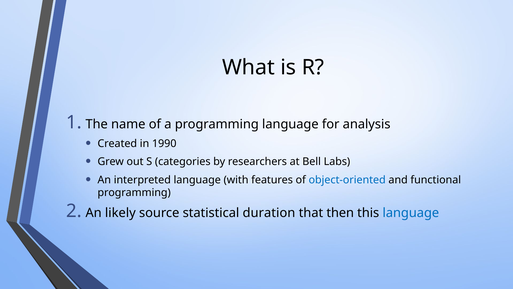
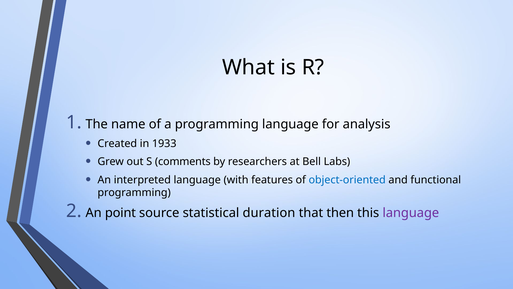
1990: 1990 -> 1933
categories: categories -> comments
likely: likely -> point
language at (411, 213) colour: blue -> purple
